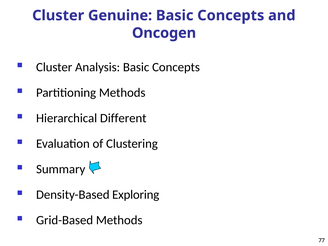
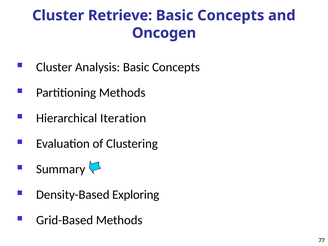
Genuine: Genuine -> Retrieve
Different: Different -> Iteration
